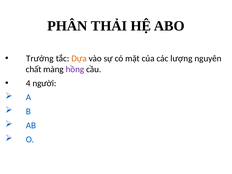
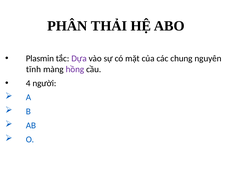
Trưởng: Trưởng -> Plasmin
Dựa colour: orange -> purple
lượng: lượng -> chung
chất: chất -> tĩnh
